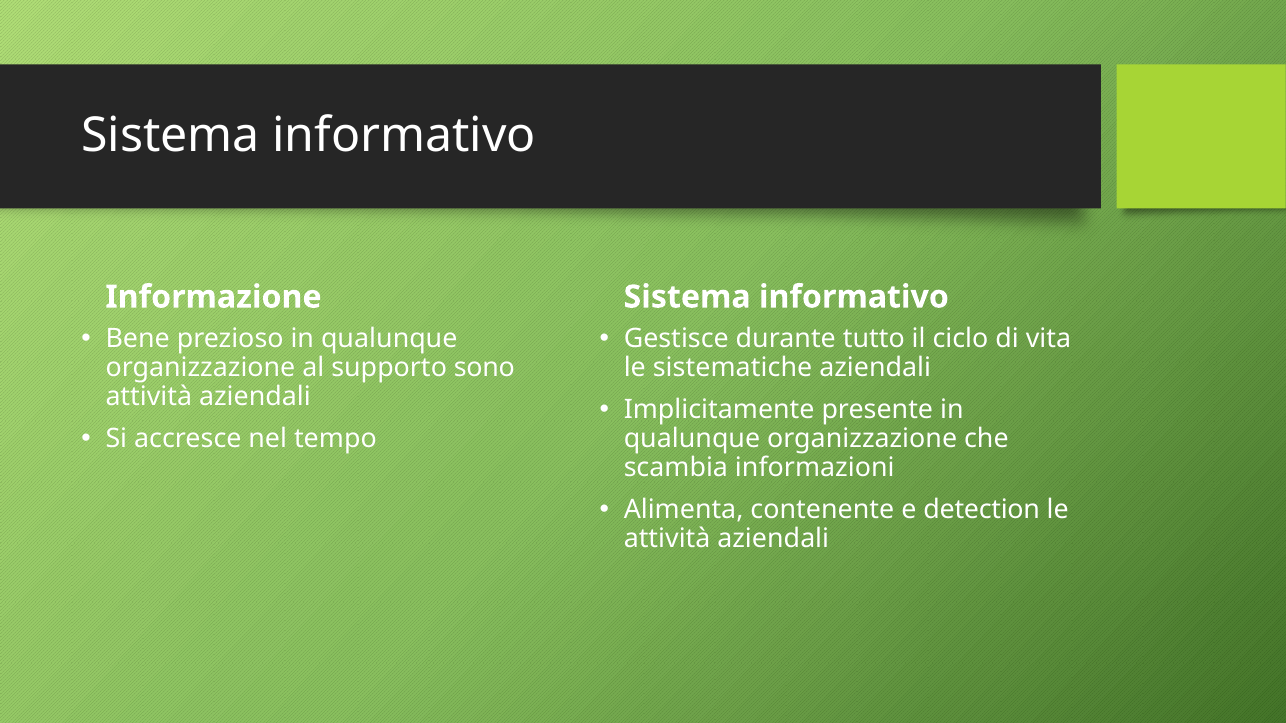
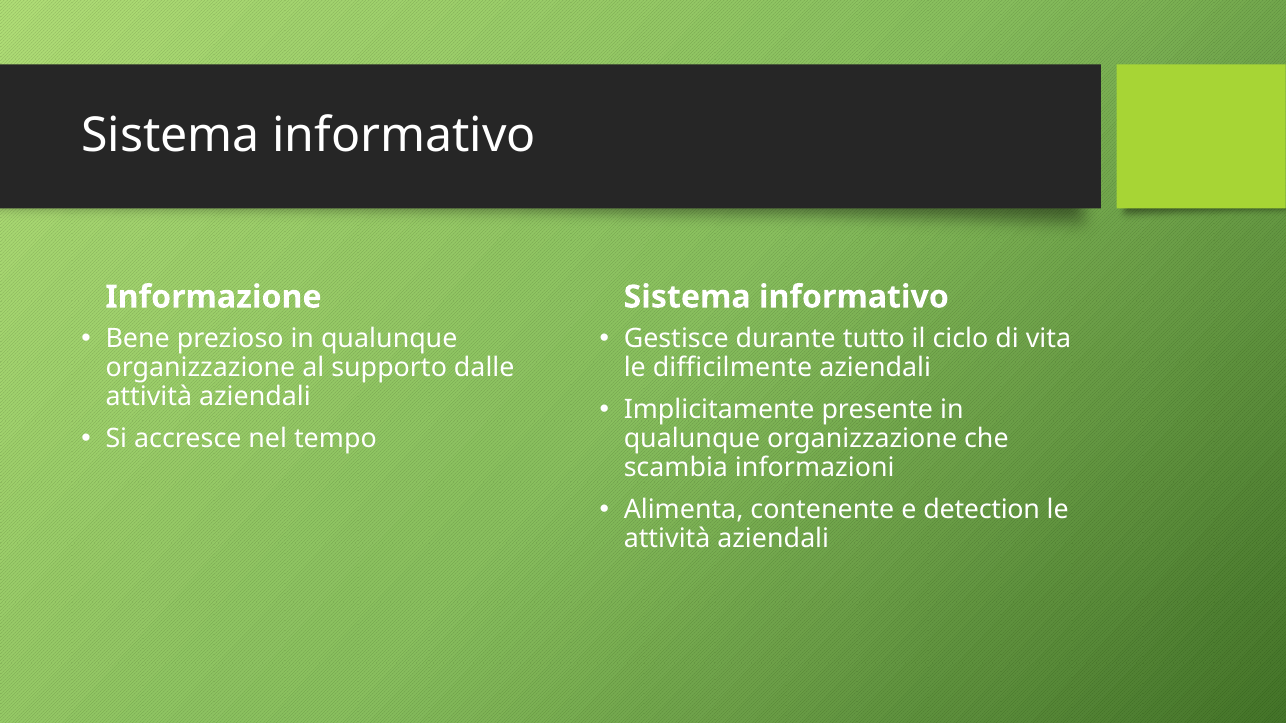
sono: sono -> dalle
sistematiche: sistematiche -> difficilmente
